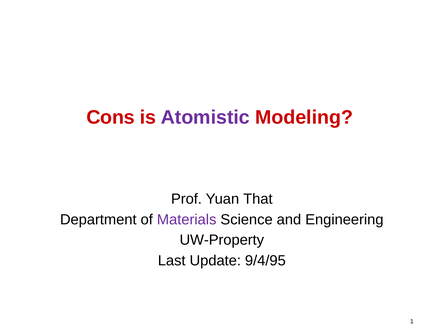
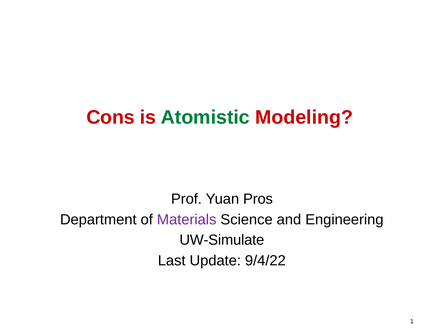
Atomistic colour: purple -> green
That: That -> Pros
UW-Property: UW-Property -> UW-Simulate
9/4/95: 9/4/95 -> 9/4/22
